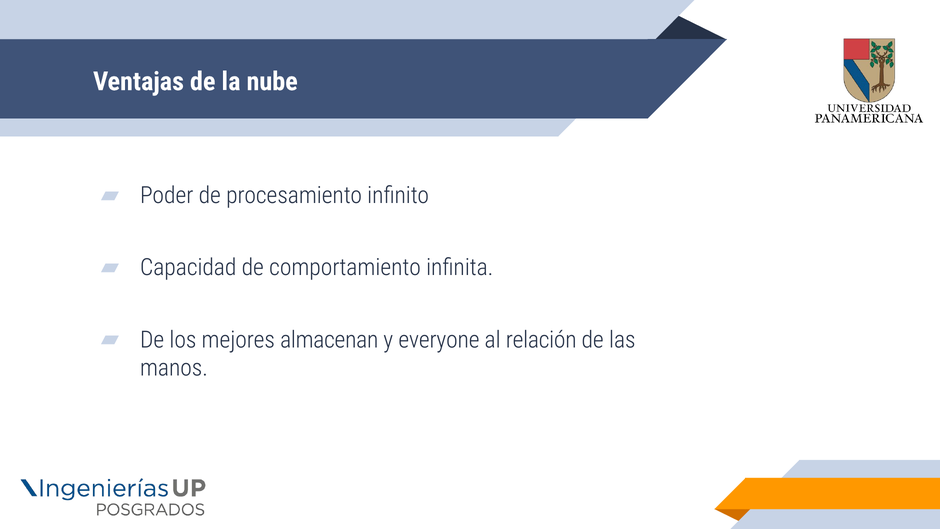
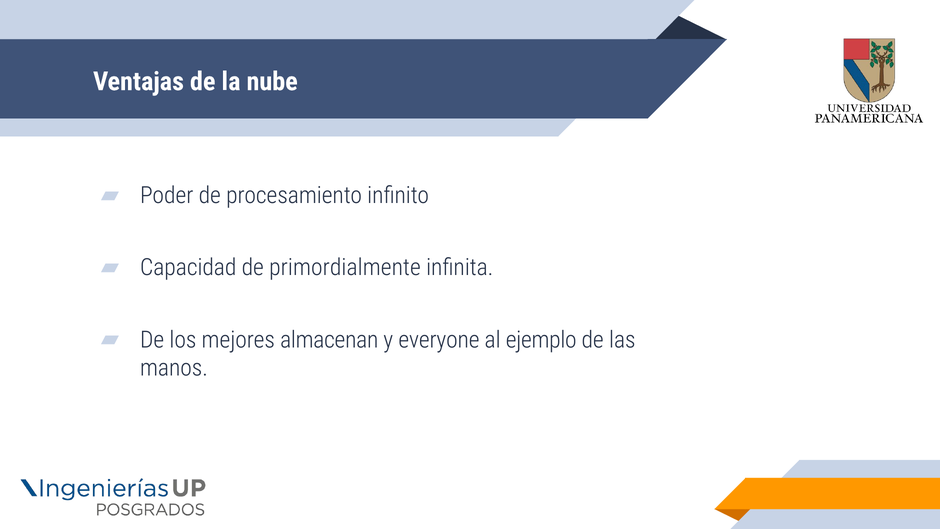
comportamiento: comportamiento -> primordialmente
relación: relación -> ejemplo
